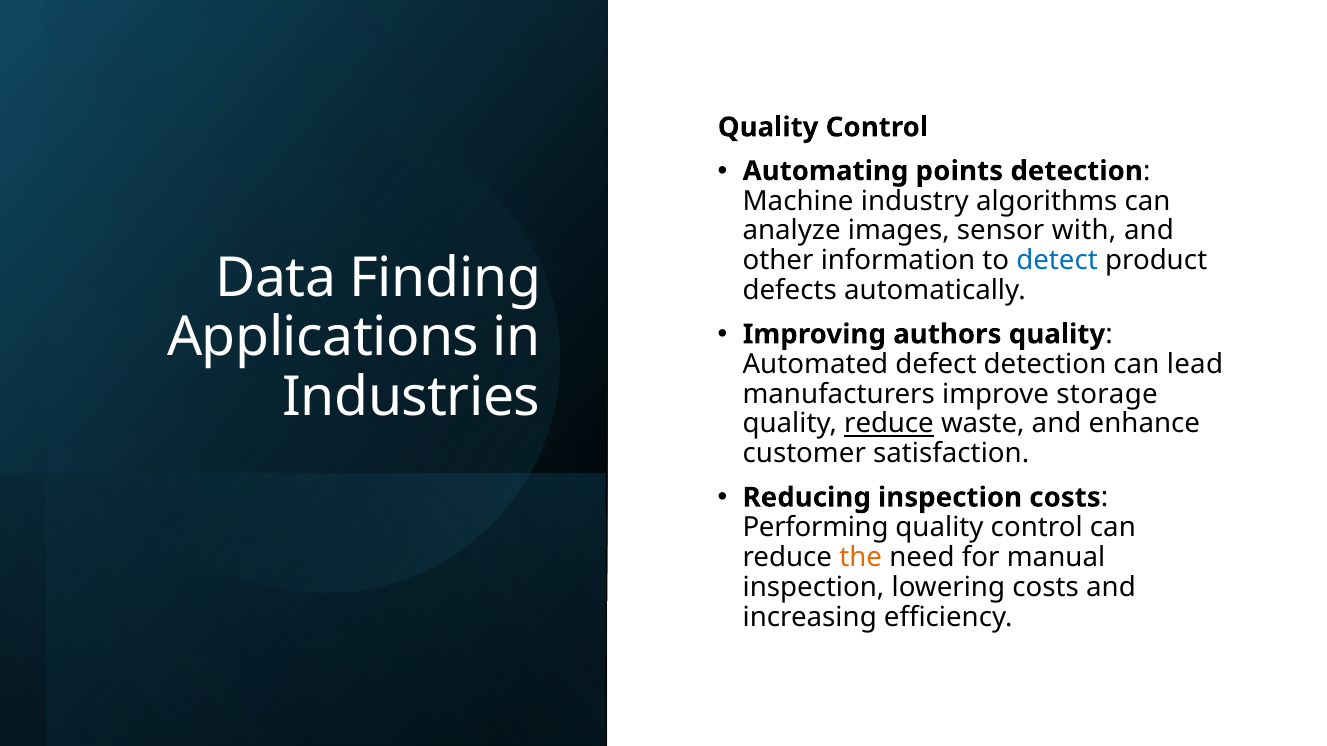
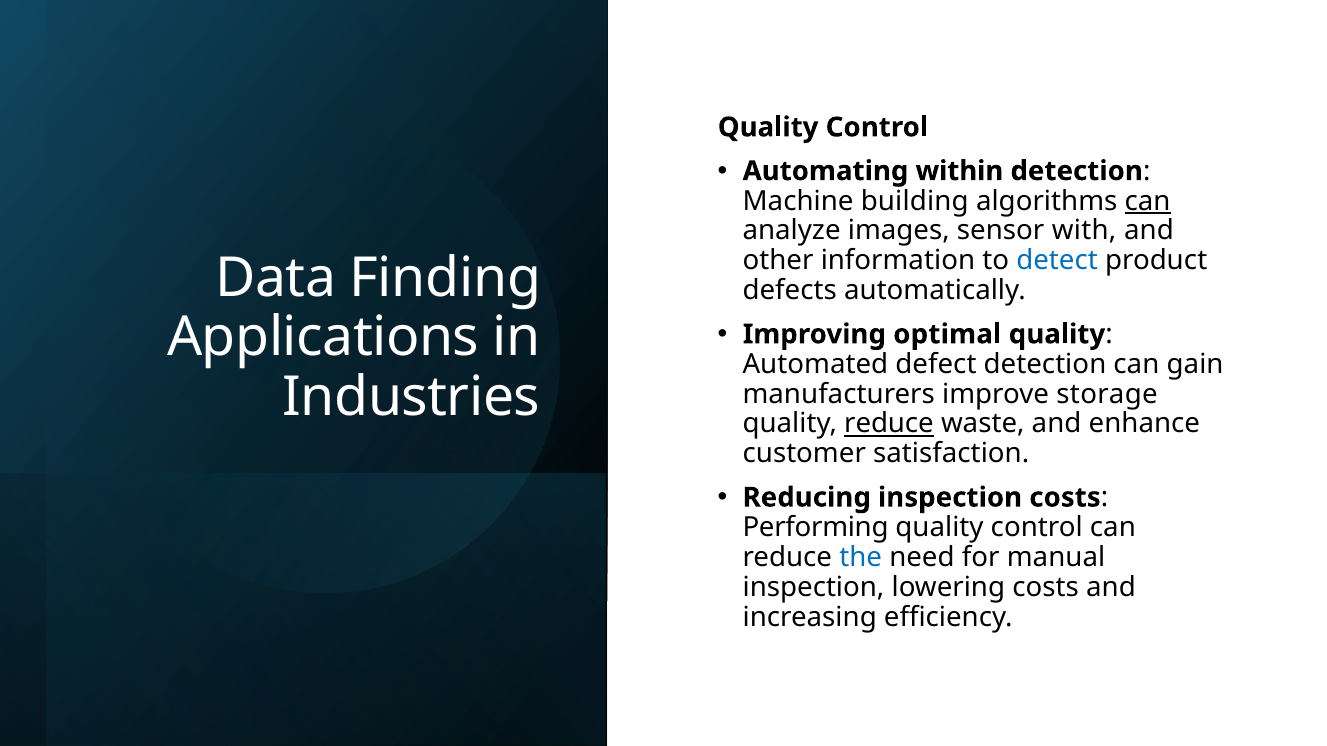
points: points -> within
industry: industry -> building
can at (1148, 201) underline: none -> present
authors: authors -> optimal
lead: lead -> gain
the colour: orange -> blue
